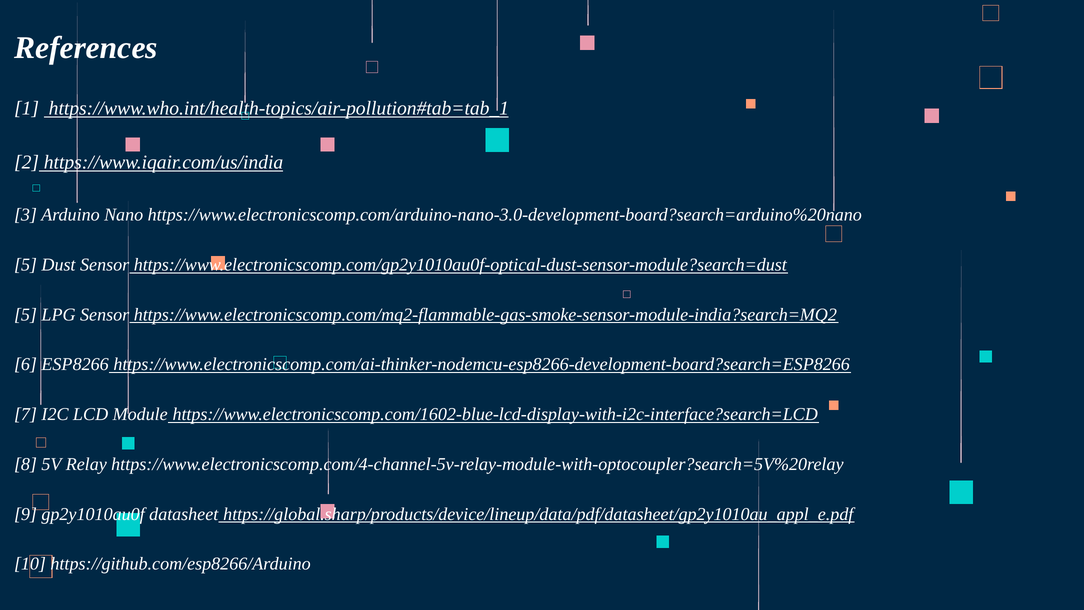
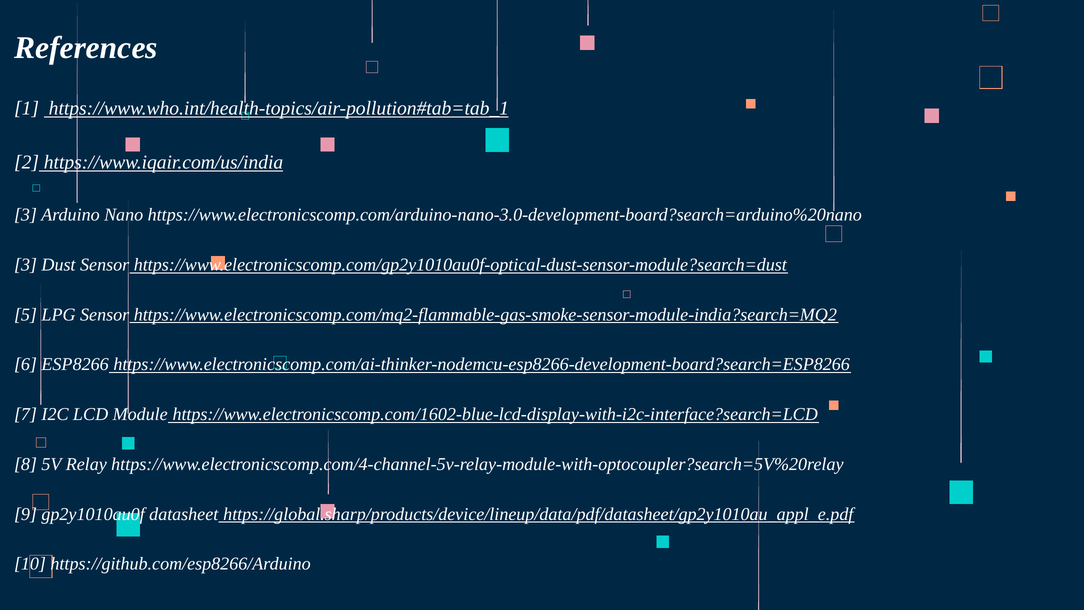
5 at (26, 265): 5 -> 3
